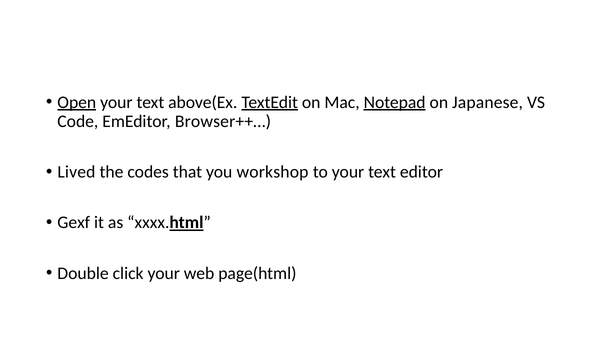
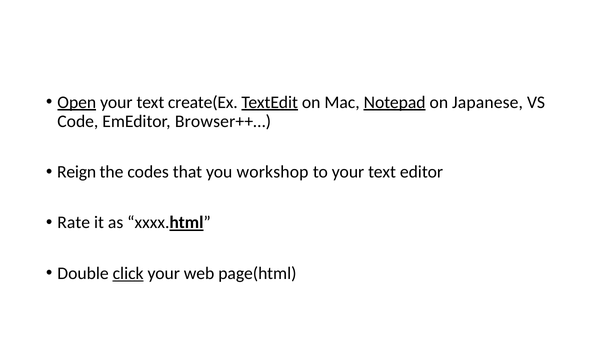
above(Ex: above(Ex -> create(Ex
Lived: Lived -> Reign
Gexf: Gexf -> Rate
click underline: none -> present
